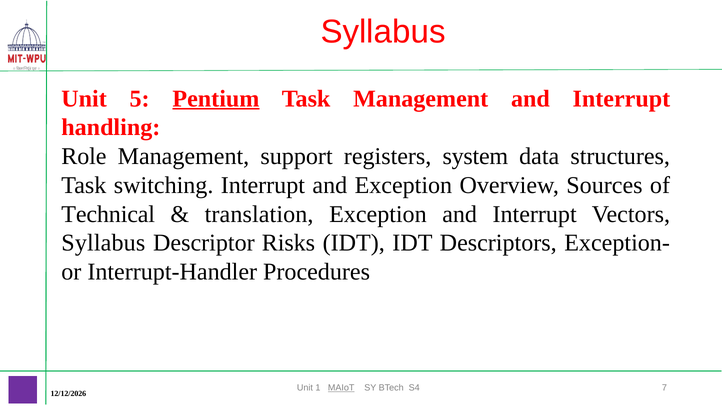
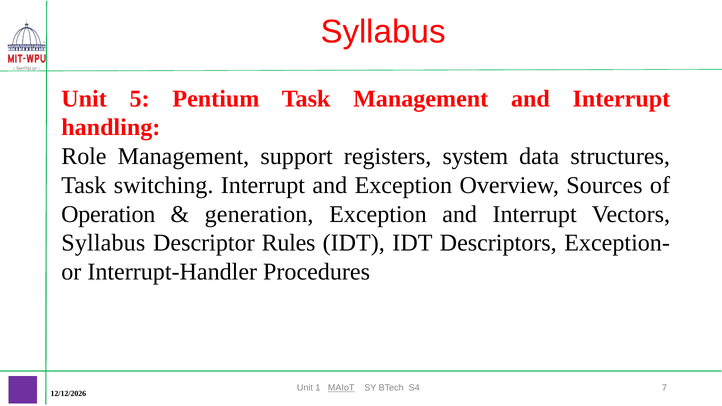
Pentium underline: present -> none
Technical: Technical -> Operation
translation: translation -> generation
Risks: Risks -> Rules
